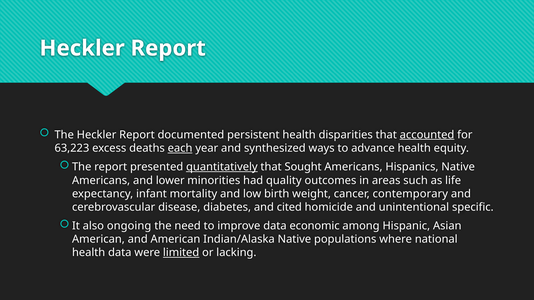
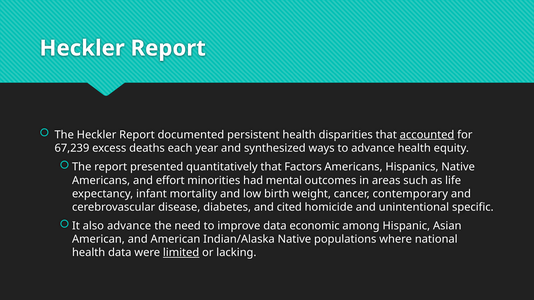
63,223: 63,223 -> 67,239
each underline: present -> none
quantitatively underline: present -> none
Sought: Sought -> Factors
lower: lower -> effort
quality: quality -> mental
also ongoing: ongoing -> advance
